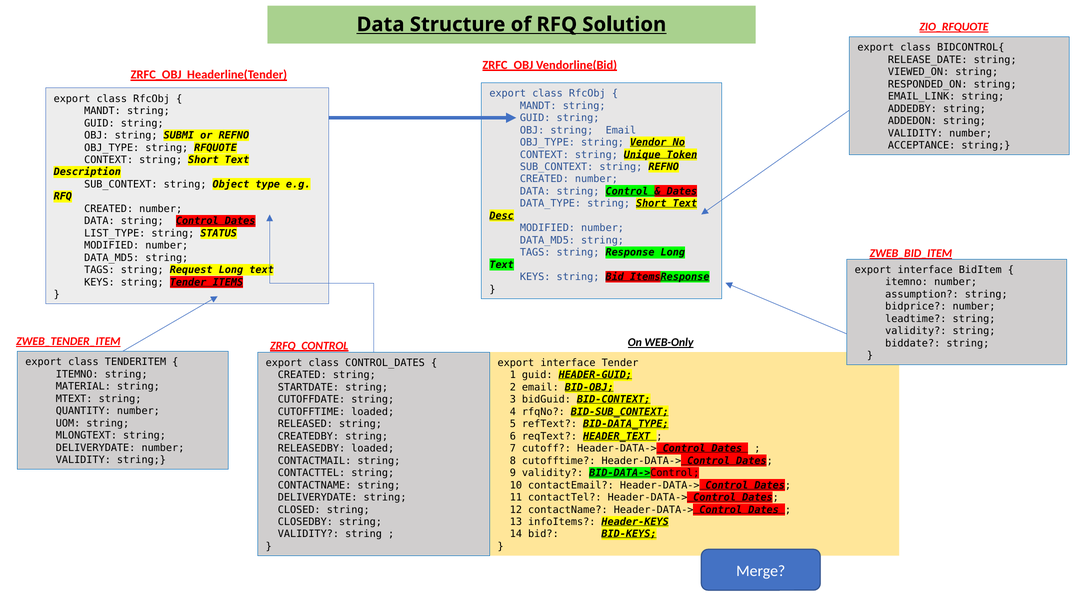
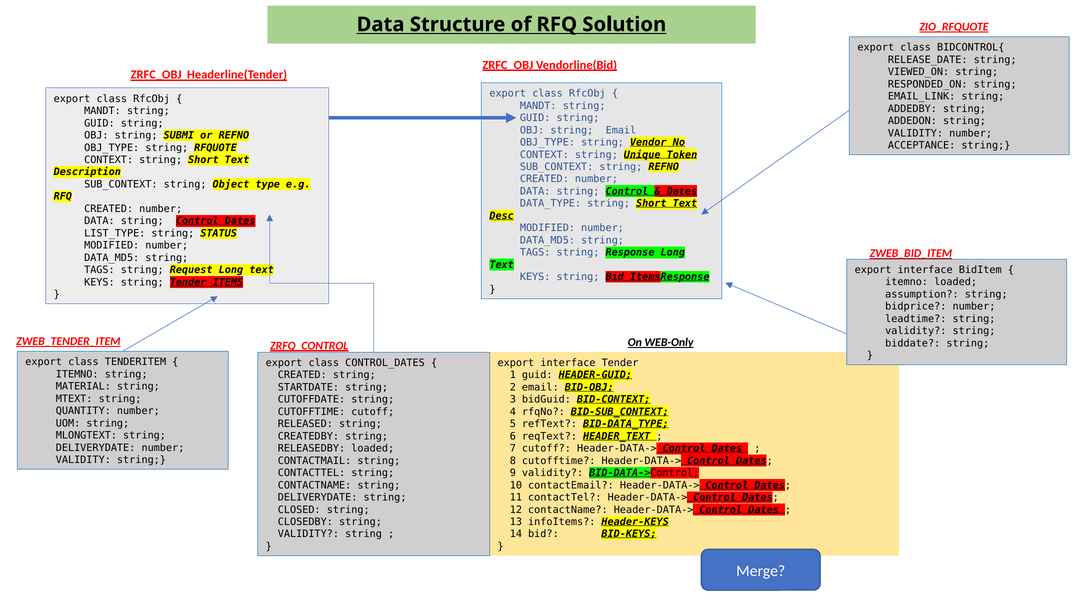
itemno number: number -> loaded
CUTOFFTIME loaded: loaded -> cutoff
